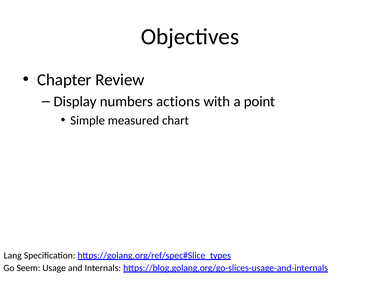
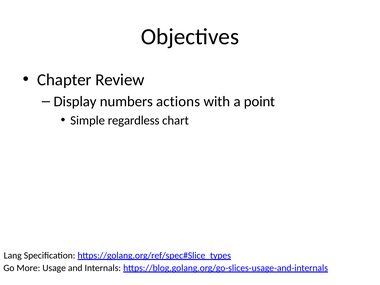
measured: measured -> regardless
Seem: Seem -> More
